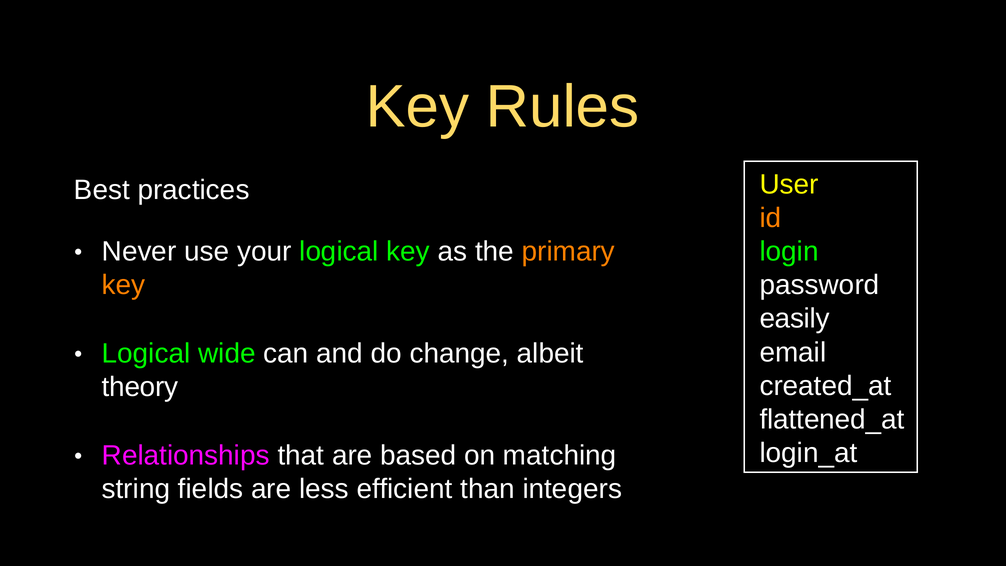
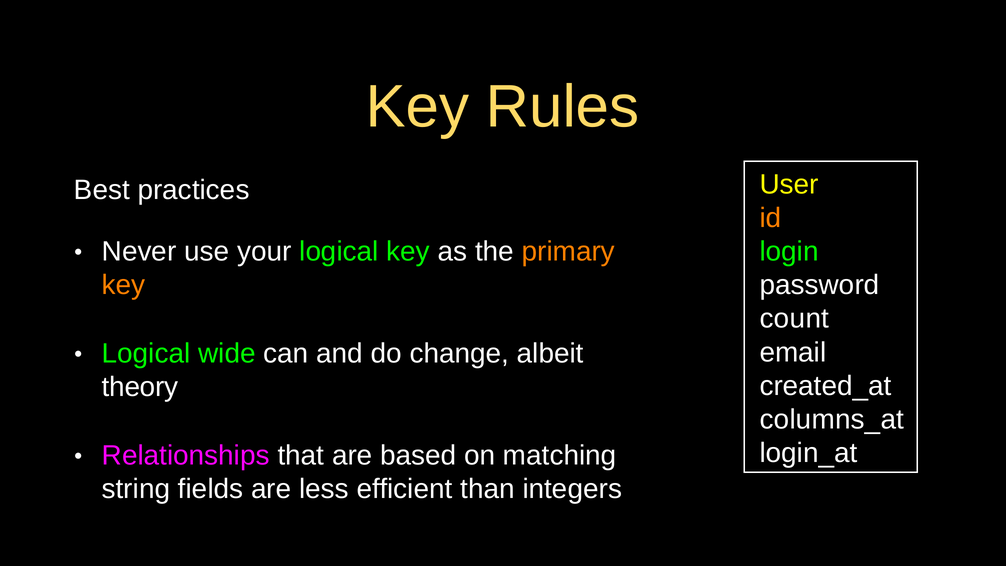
easily: easily -> count
flattened_at: flattened_at -> columns_at
